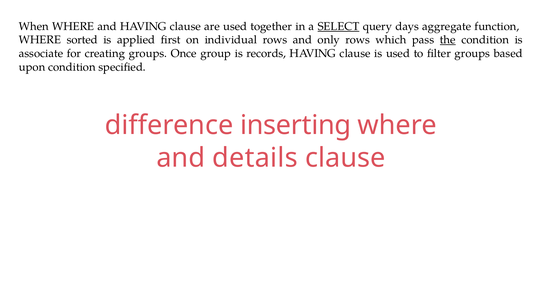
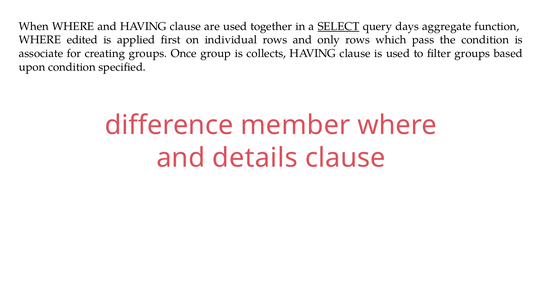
sorted: sorted -> edited
the underline: present -> none
records: records -> collects
inserting: inserting -> member
